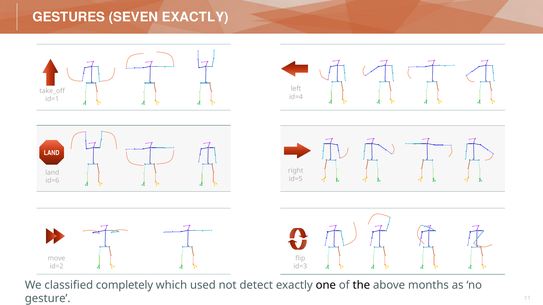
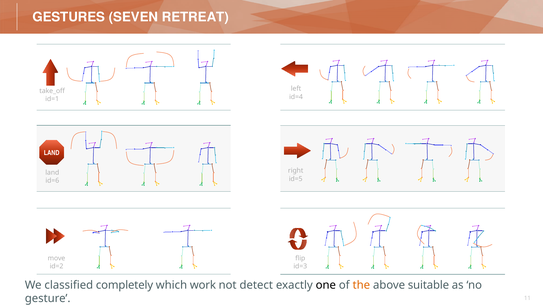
SEVEN EXACTLY: EXACTLY -> RETREAT
used: used -> work
the colour: black -> orange
months: months -> suitable
